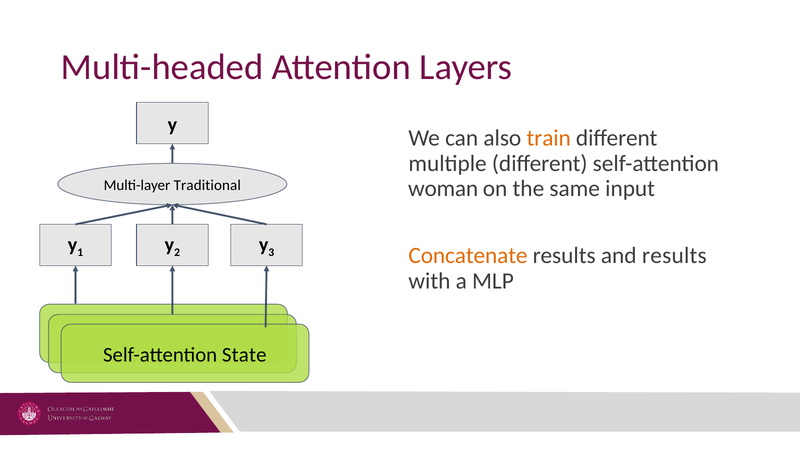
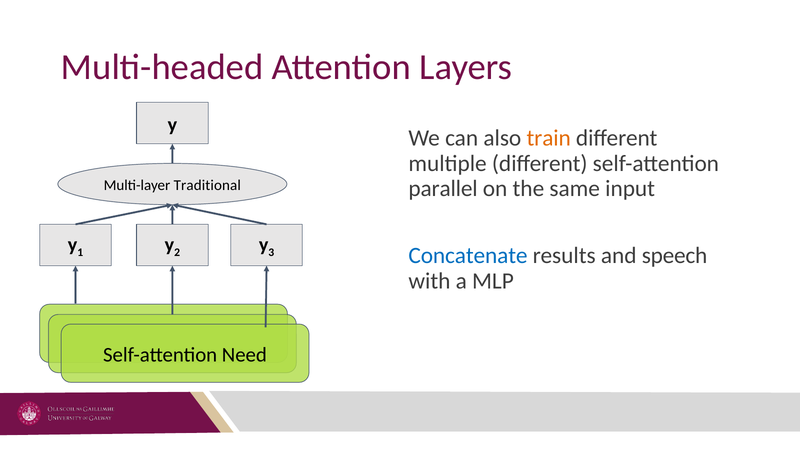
woman: woman -> parallel
Concatenate colour: orange -> blue
and results: results -> speech
State: State -> Need
